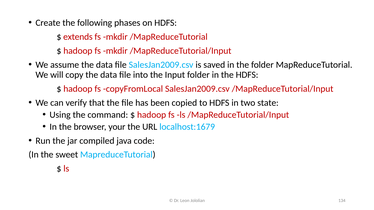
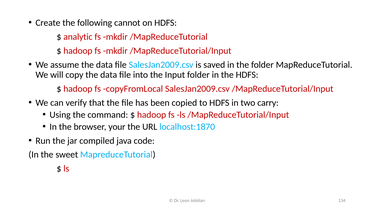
phases: phases -> cannot
extends: extends -> analytic
state: state -> carry
localhost:1679: localhost:1679 -> localhost:1870
